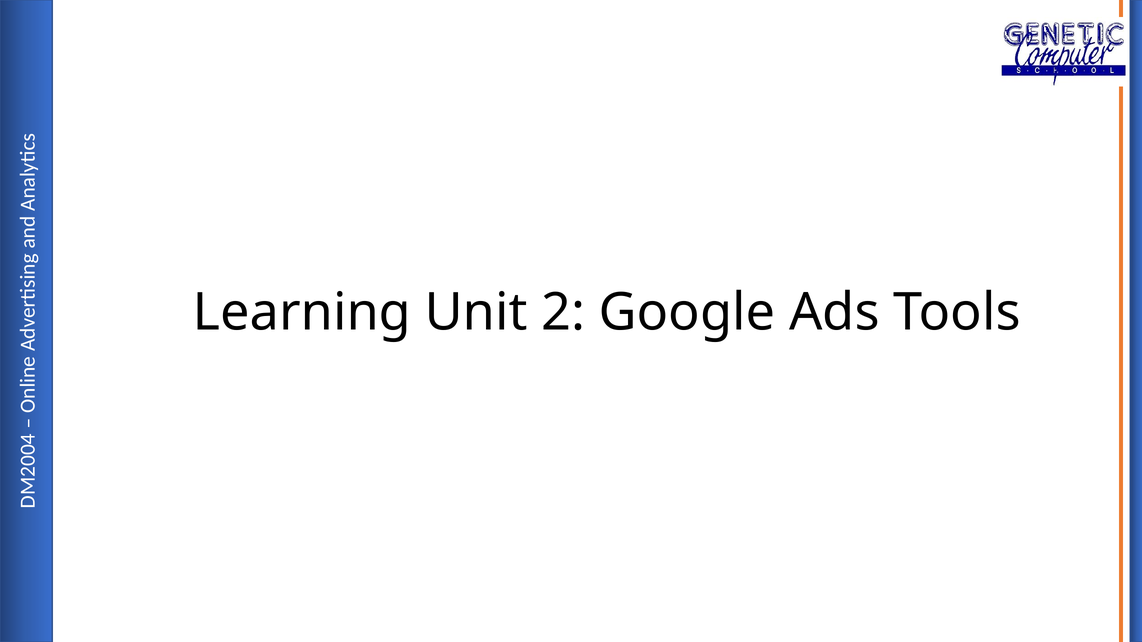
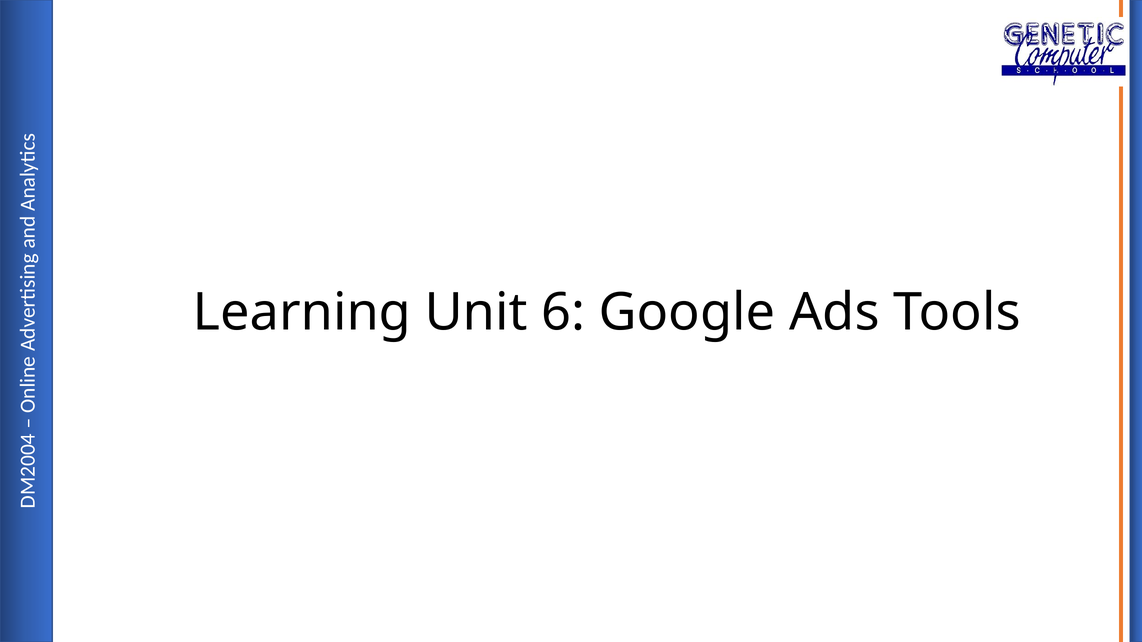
Unit 2: 2 -> 6
